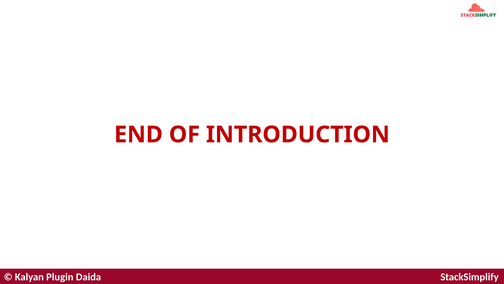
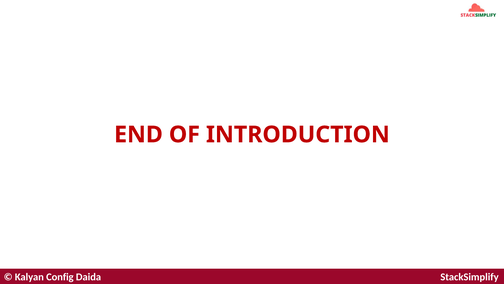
Plugin: Plugin -> Config
